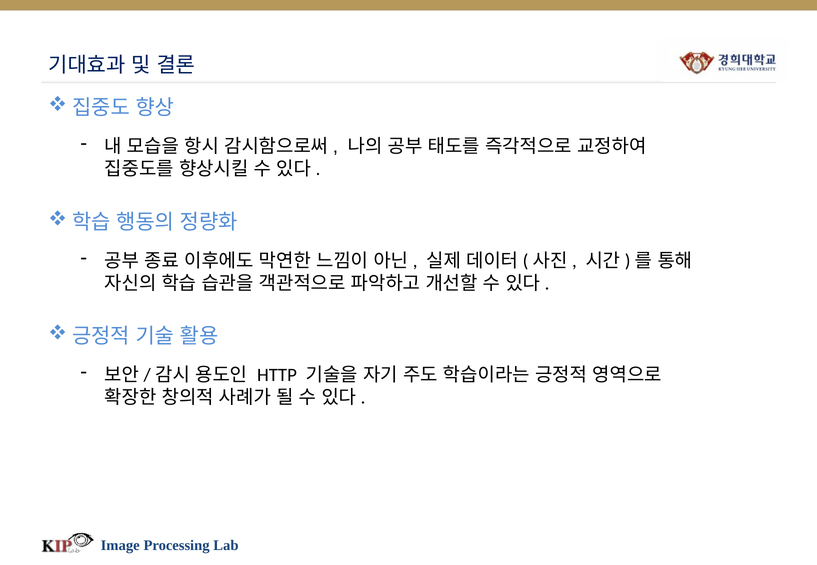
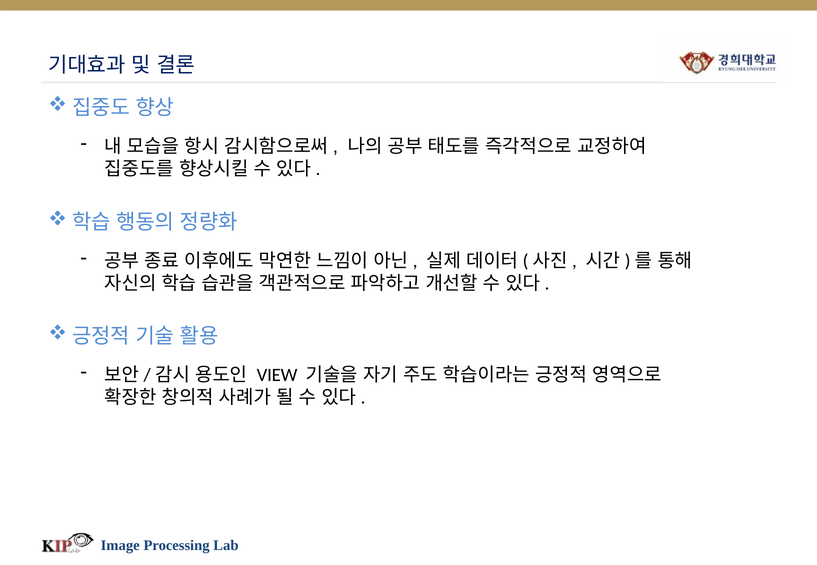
HTTP: HTTP -> VIEW
